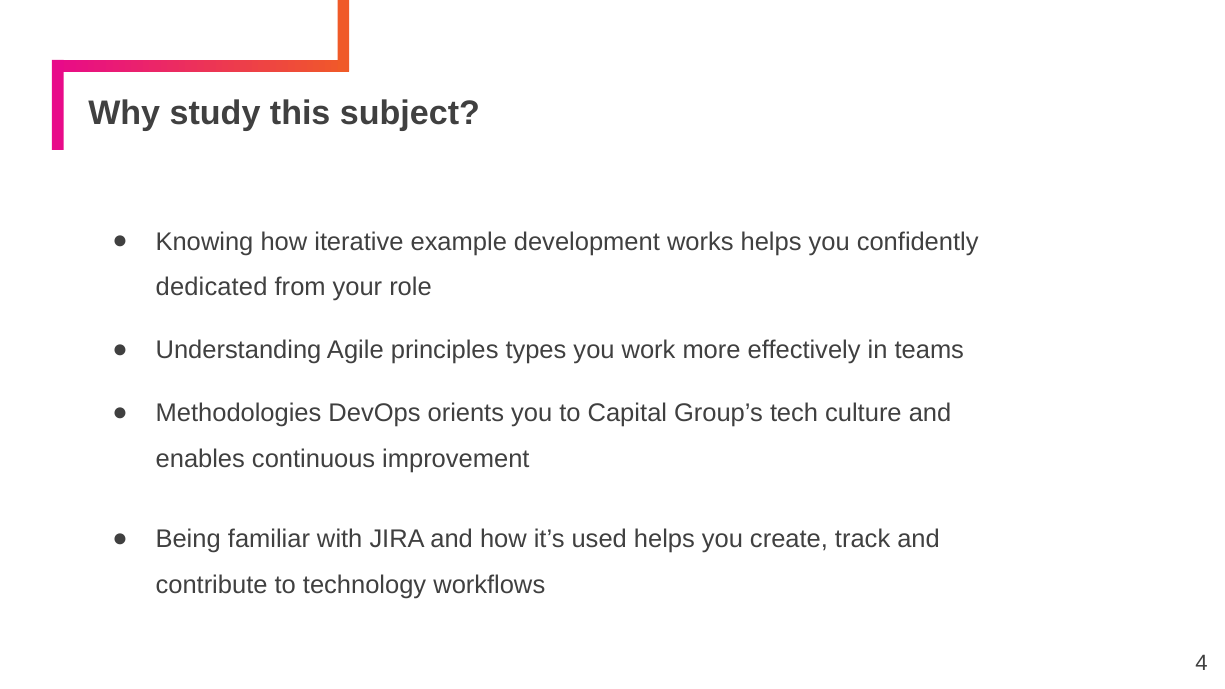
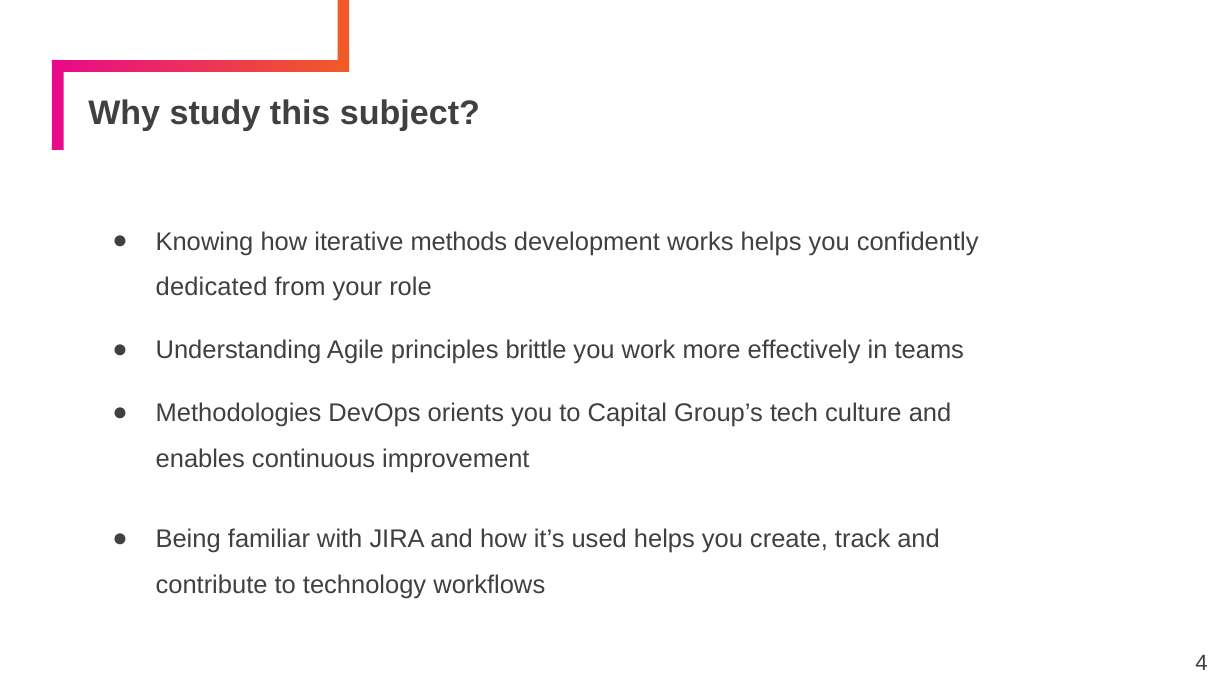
example: example -> methods
types: types -> brittle
